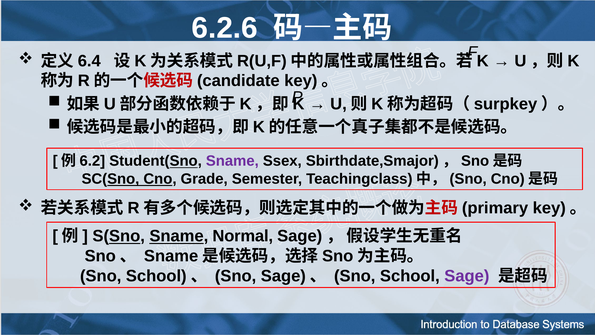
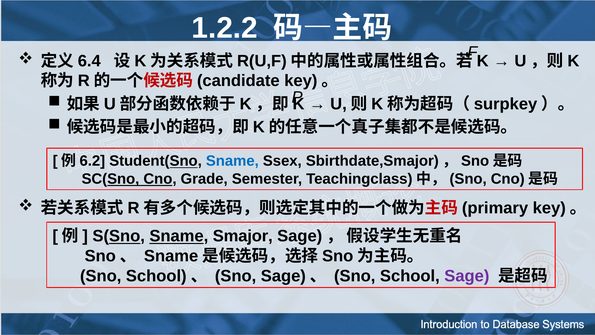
6.2.6: 6.2.6 -> 1.2.2
Sname at (232, 161) colour: purple -> blue
Normal: Normal -> Smajor
